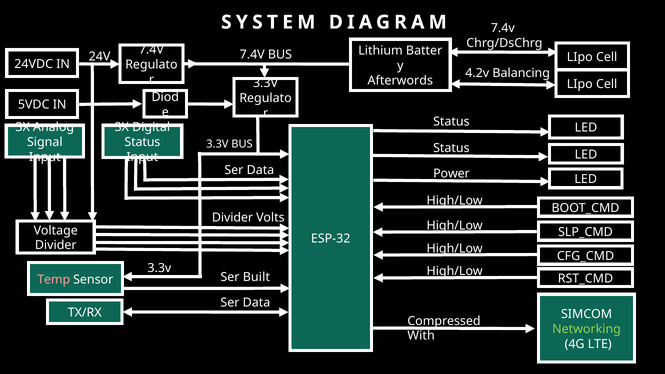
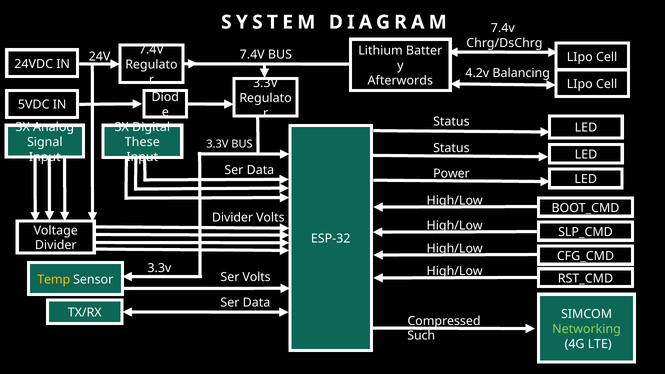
Status at (142, 142): Status -> These
Ser Built: Built -> Volts
Temp colour: pink -> yellow
With: With -> Such
